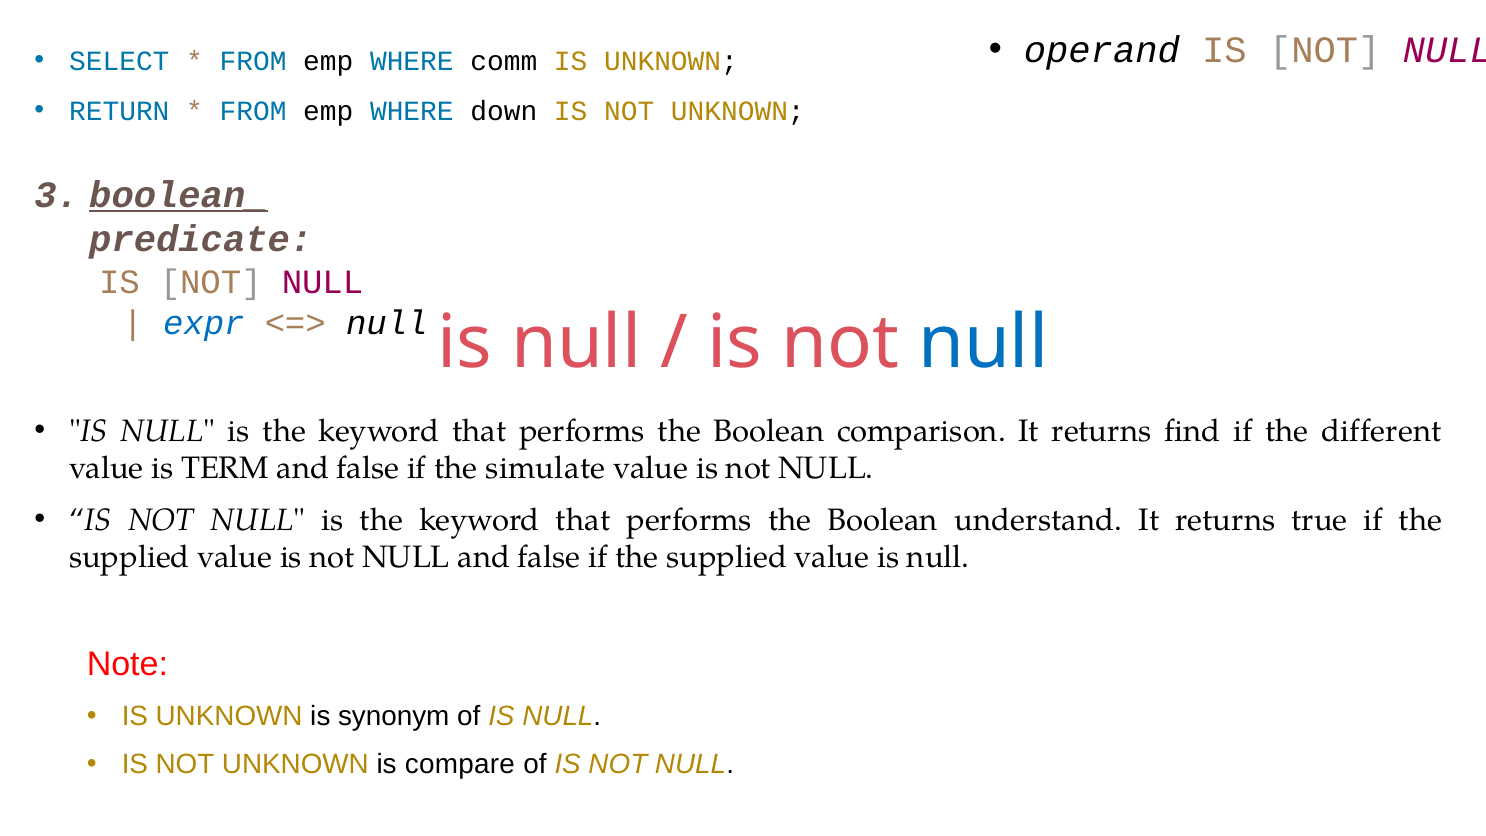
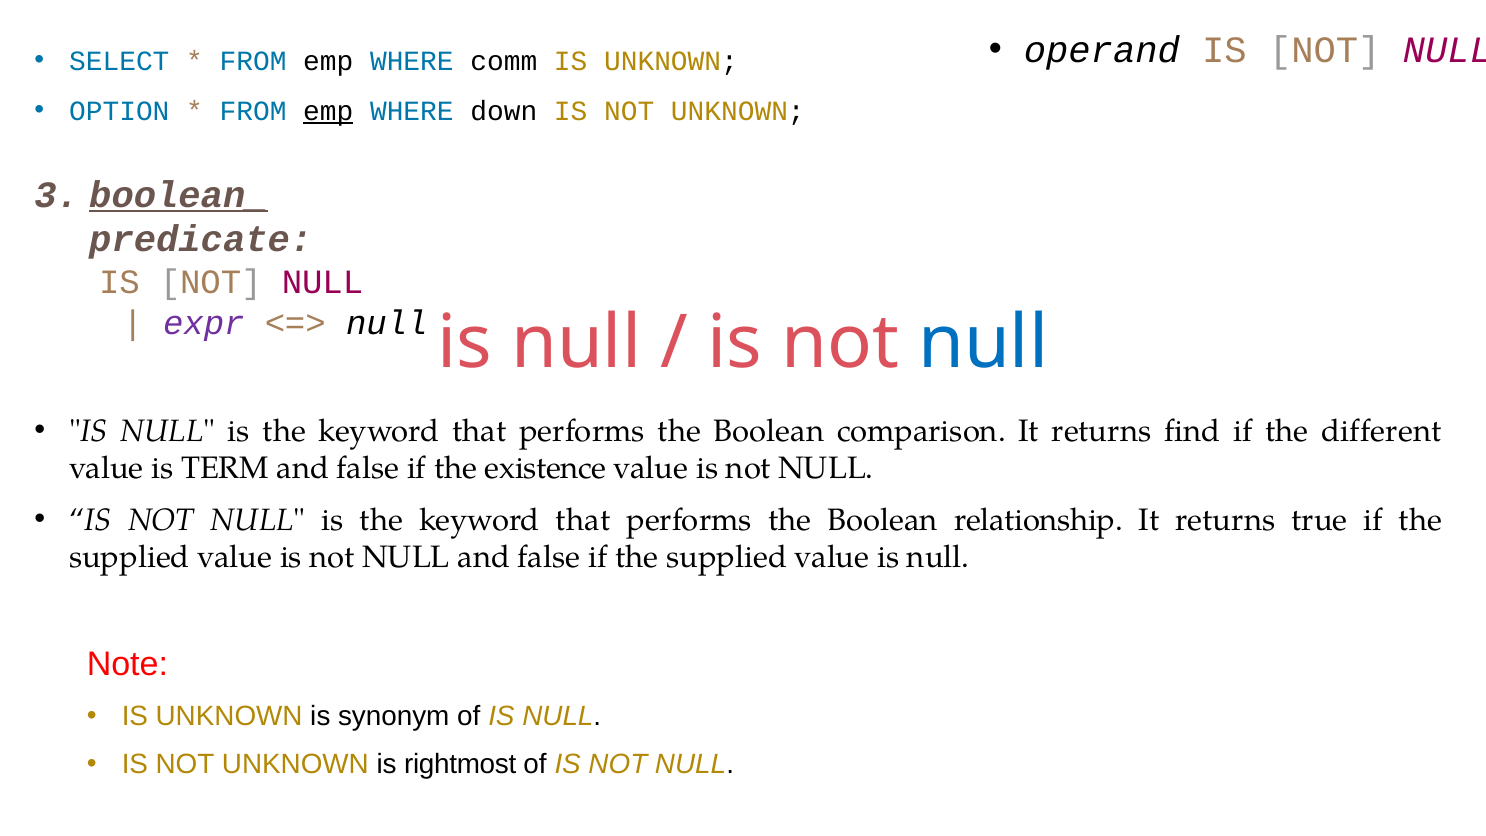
RETURN: RETURN -> OPTION
emp at (328, 111) underline: none -> present
expr colour: blue -> purple
simulate: simulate -> existence
understand: understand -> relationship
compare: compare -> rightmost
